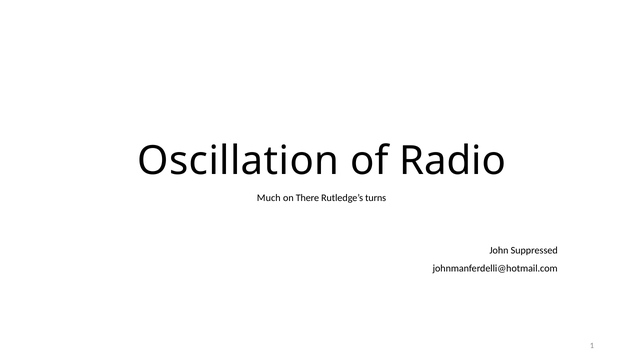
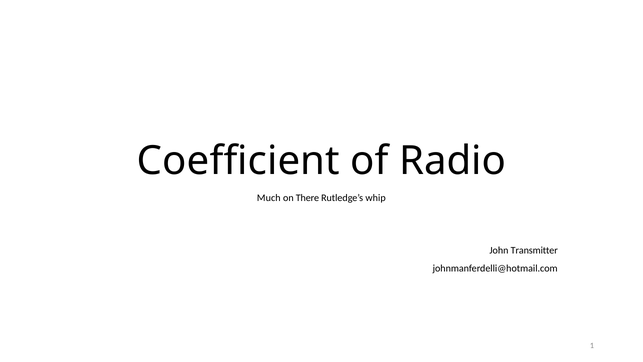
Oscillation: Oscillation -> Coefficient
turns: turns -> whip
Suppressed: Suppressed -> Transmitter
